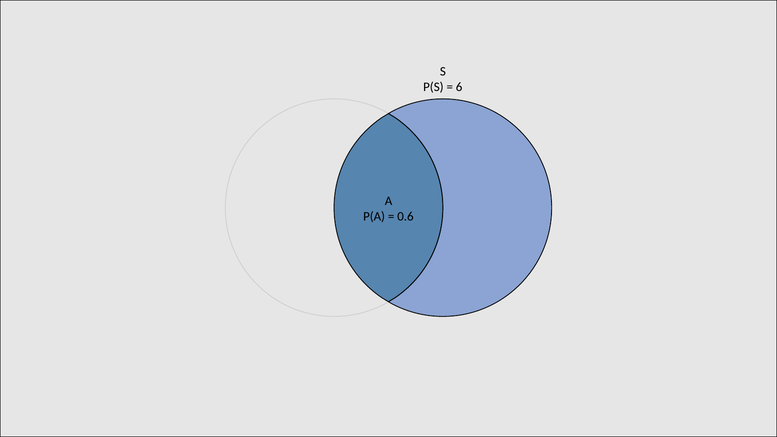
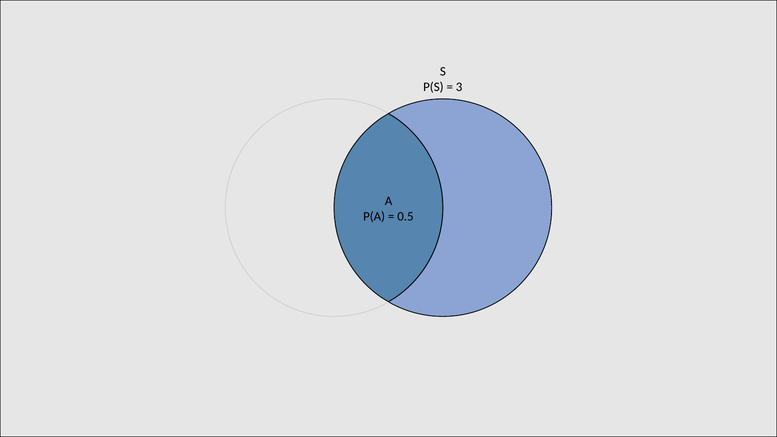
6: 6 -> 3
0.6: 0.6 -> 0.5
